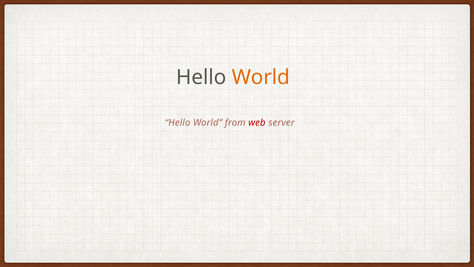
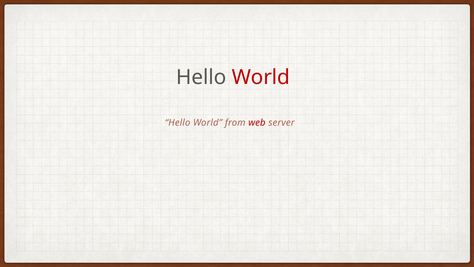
World at (261, 77) colour: orange -> red
